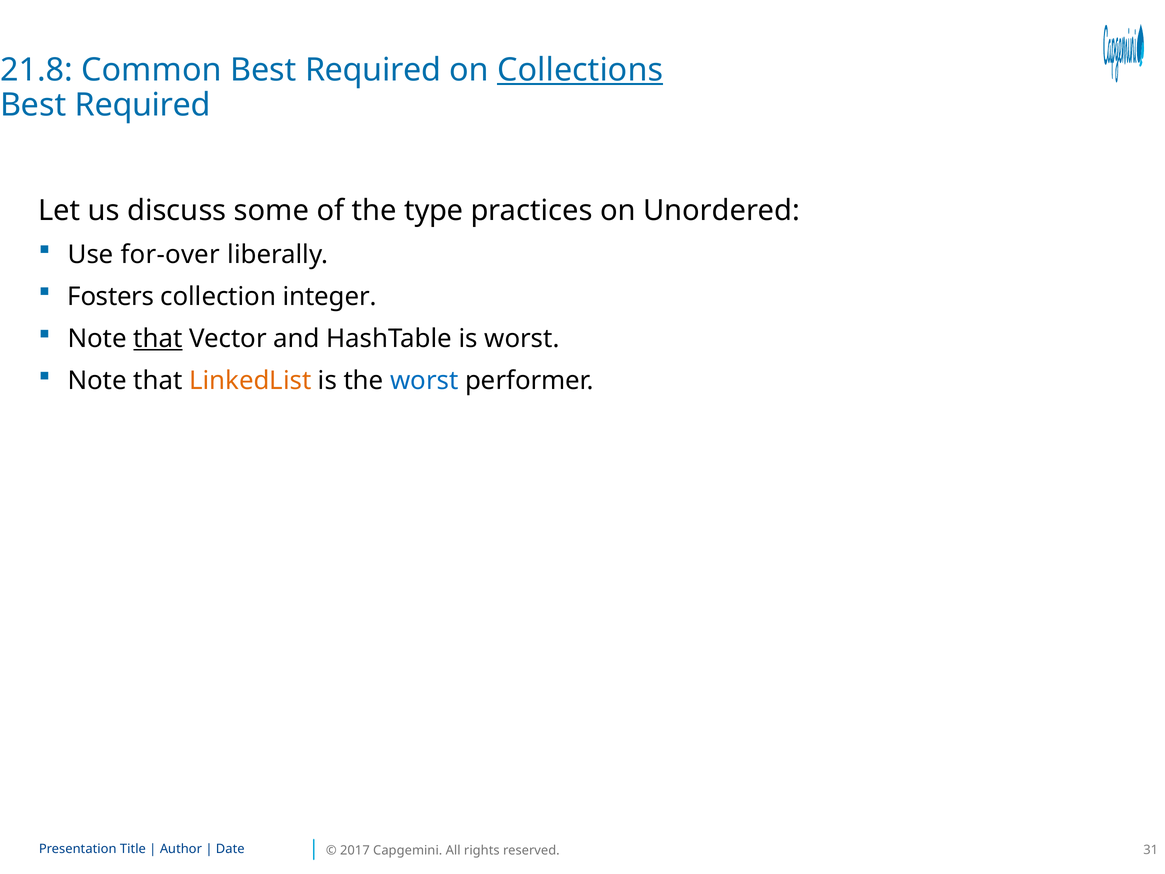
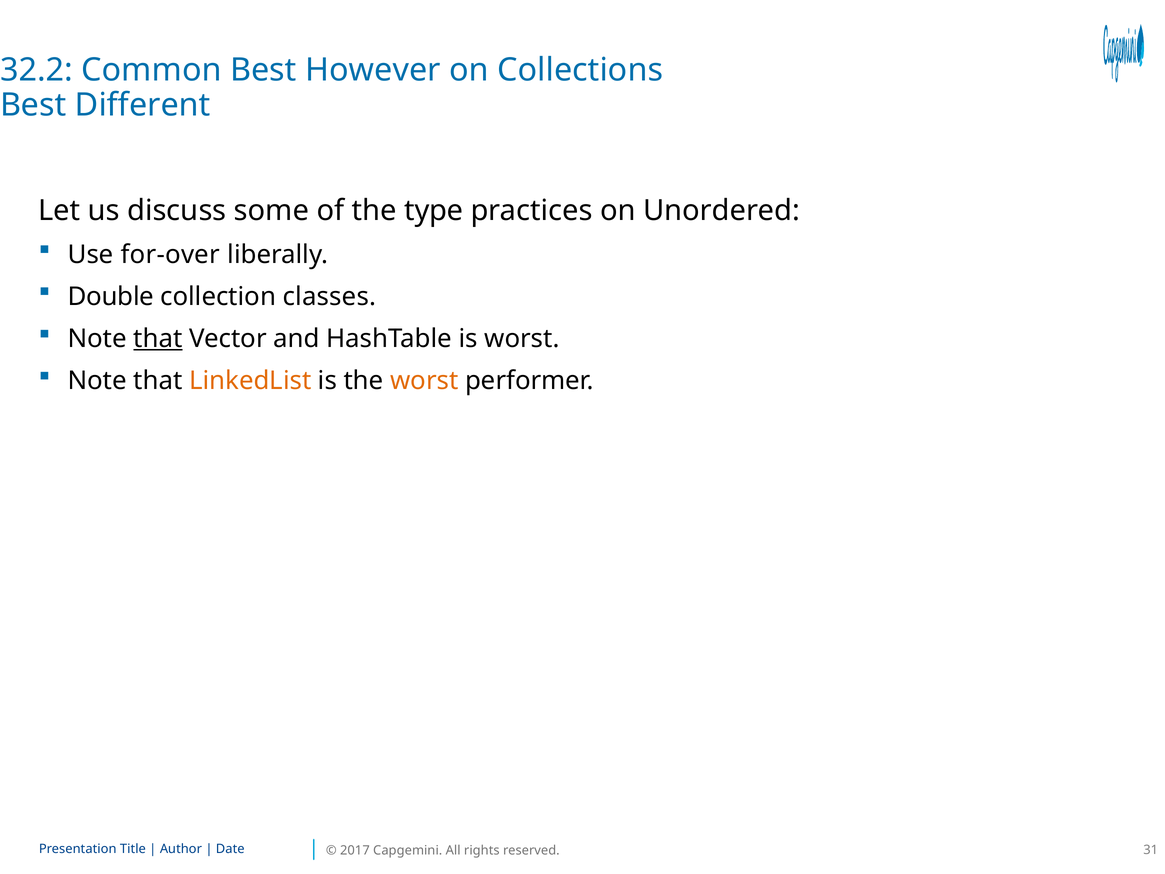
21.8: 21.8 -> 32.2
Common Best Required: Required -> However
Collections underline: present -> none
Required at (143, 105): Required -> Different
Fosters: Fosters -> Double
integer: integer -> classes
worst at (424, 381) colour: blue -> orange
